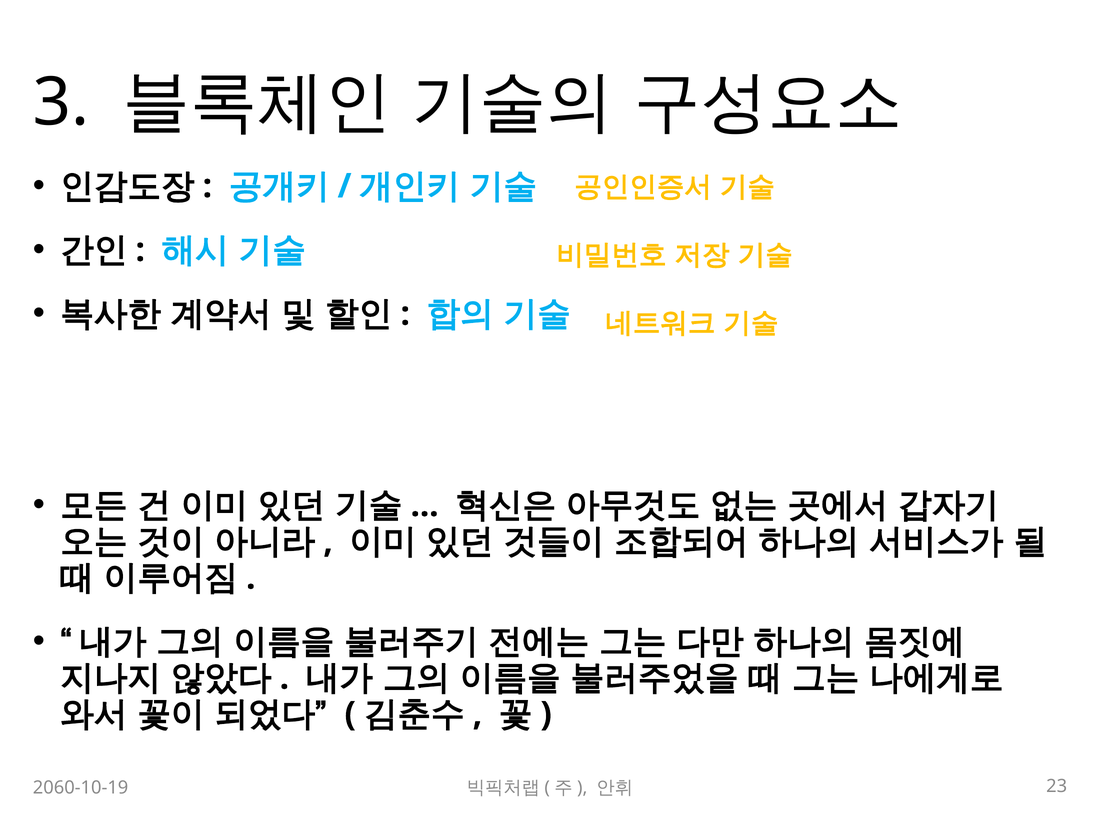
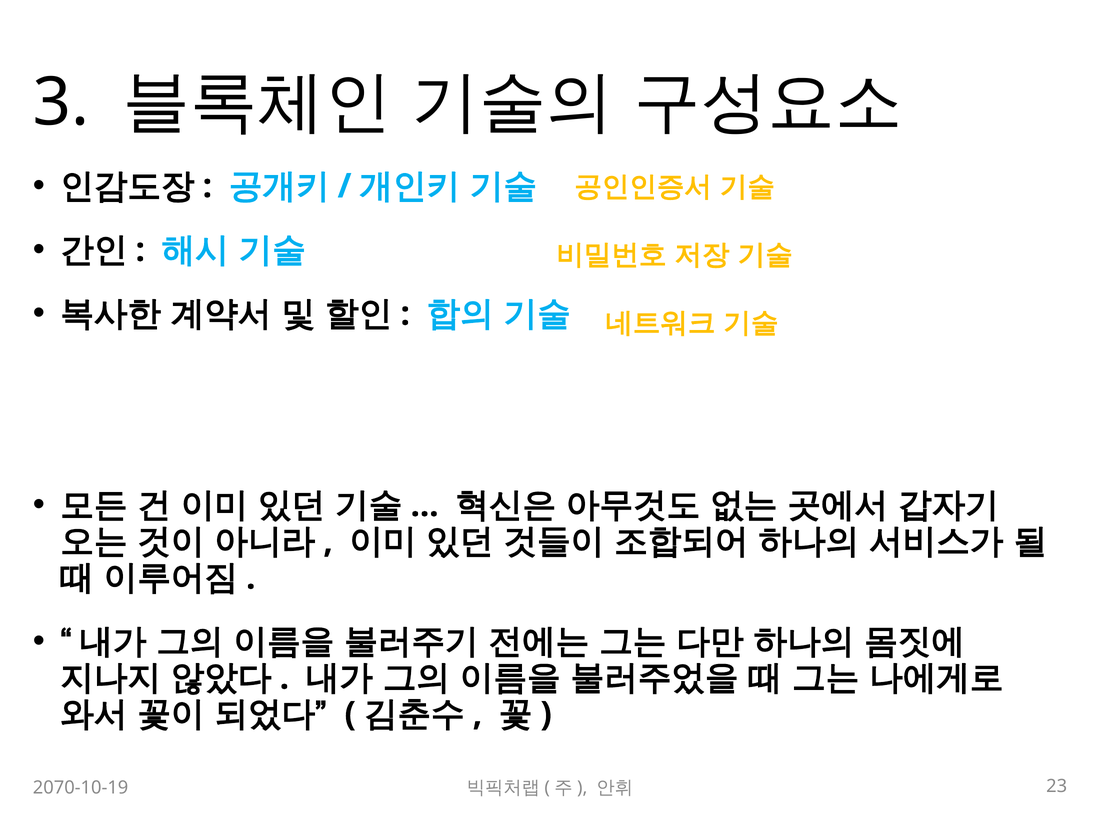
2060-10-19: 2060-10-19 -> 2070-10-19
